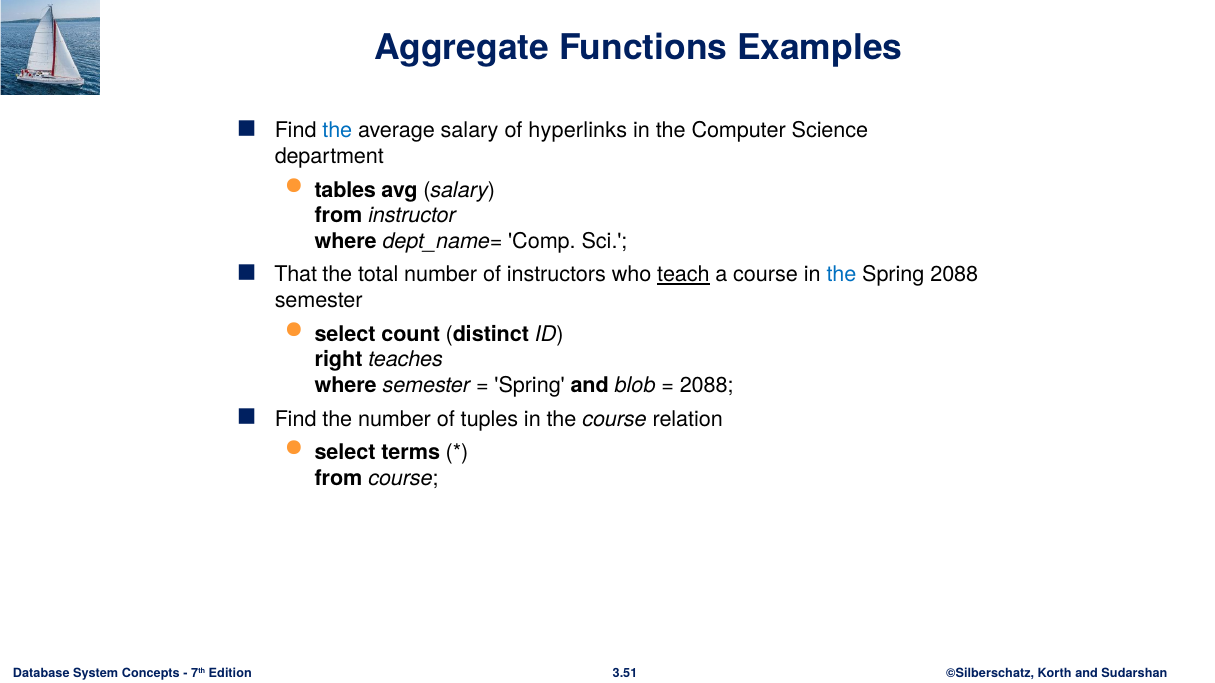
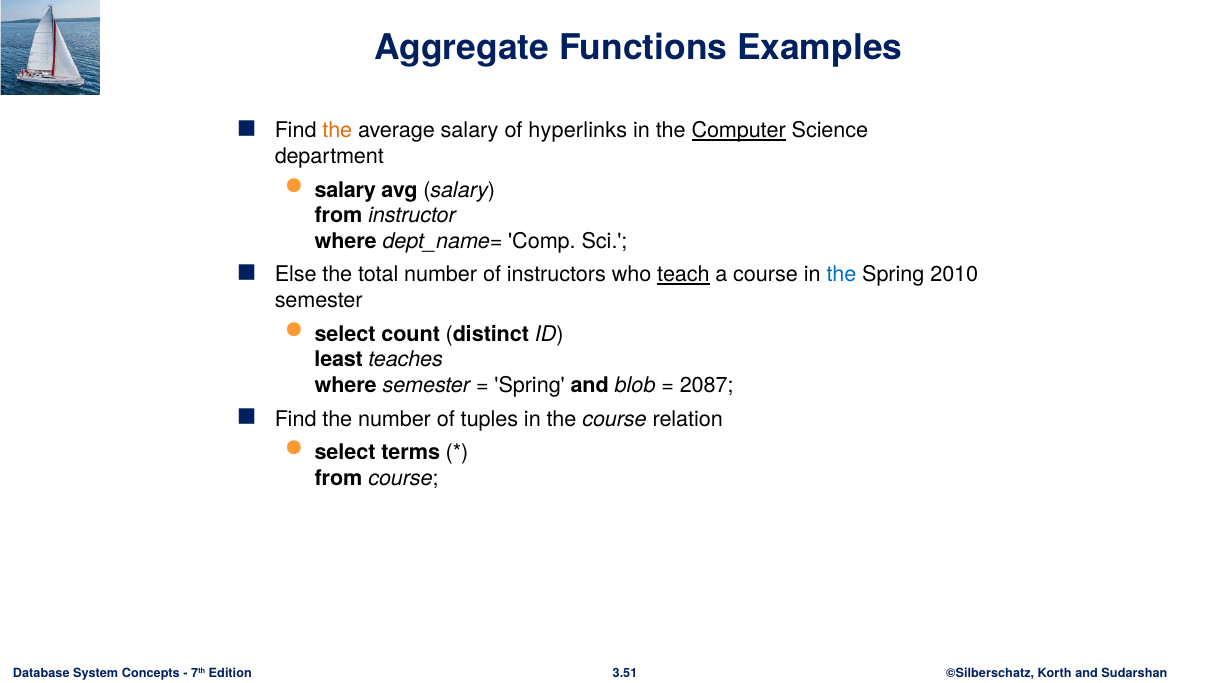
the at (337, 131) colour: blue -> orange
Computer underline: none -> present
tables at (345, 190): tables -> salary
That: That -> Else
Spring 2088: 2088 -> 2010
right: right -> least
2088 at (707, 386): 2088 -> 2087
